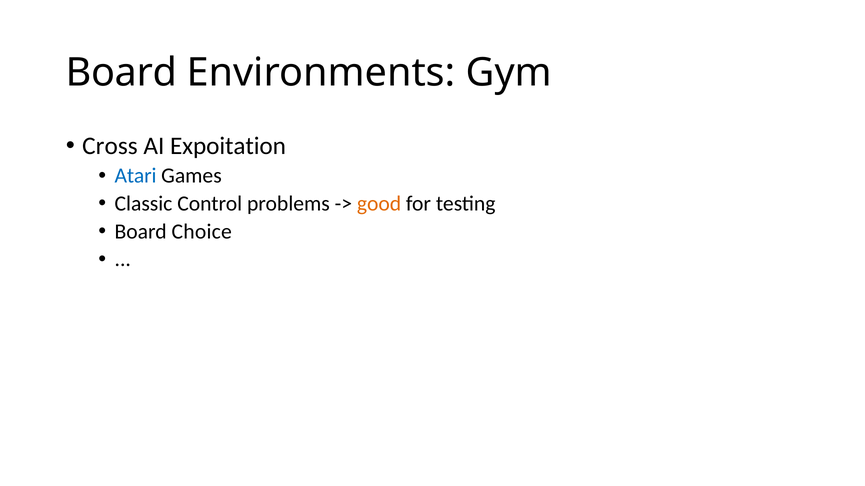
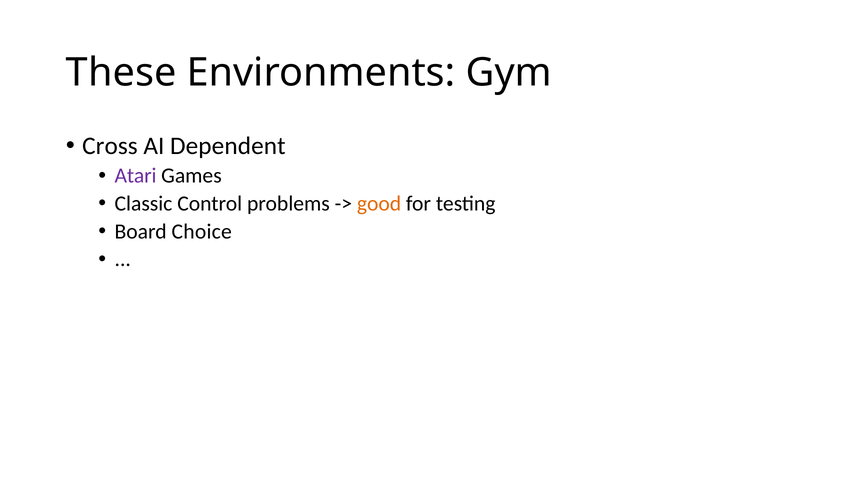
Board at (121, 73): Board -> These
Expoitation: Expoitation -> Dependent
Atari colour: blue -> purple
